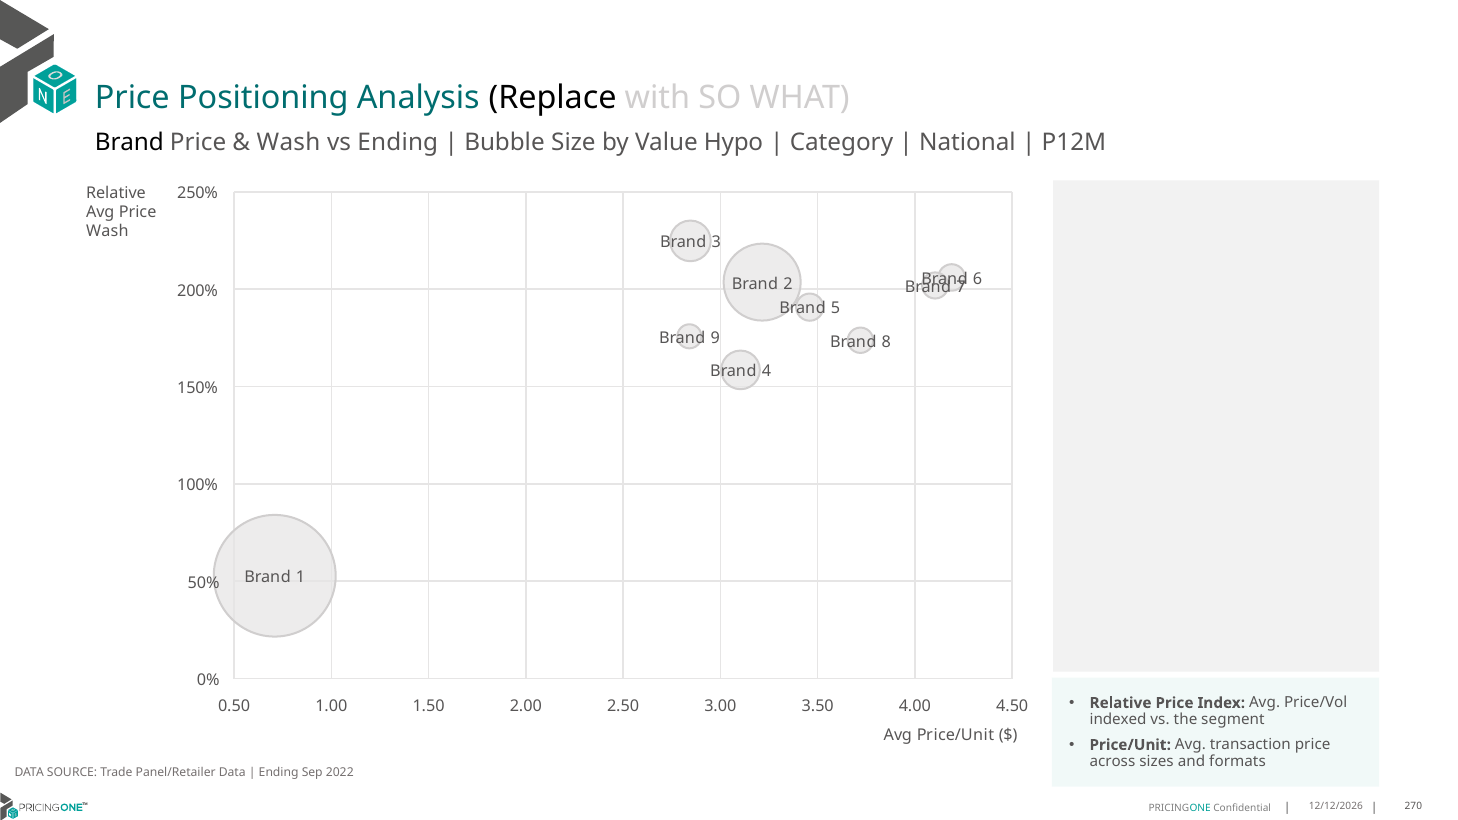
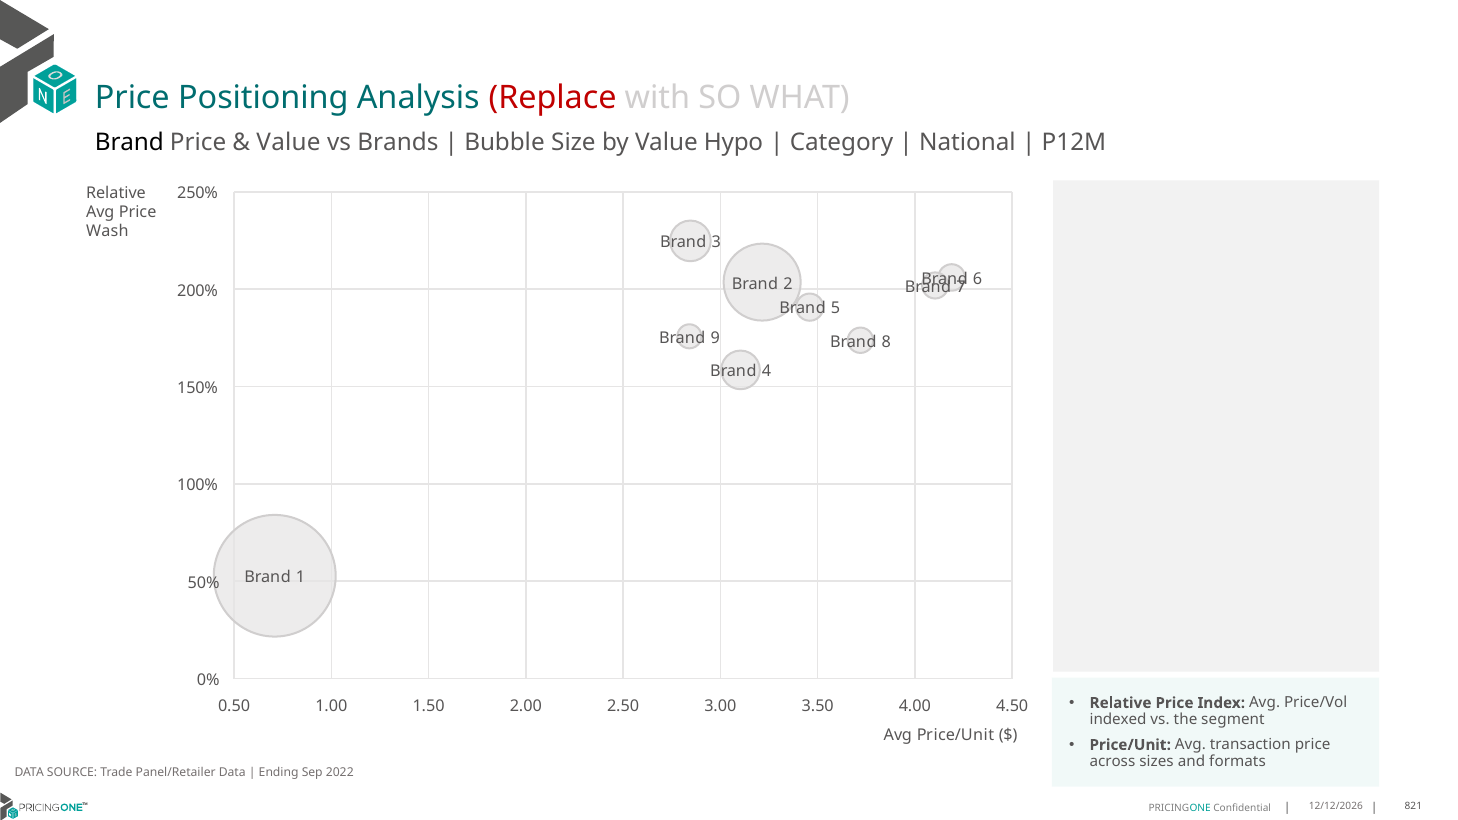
Replace colour: black -> red
Wash at (288, 142): Wash -> Value
vs Ending: Ending -> Brands
270: 270 -> 821
